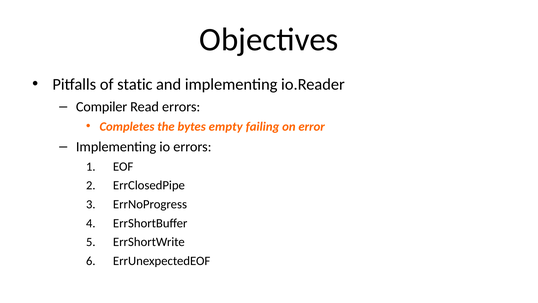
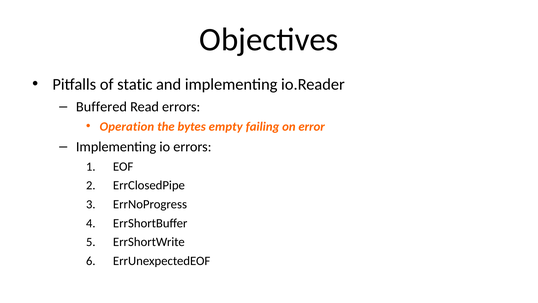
Compiler: Compiler -> Buffered
Completes: Completes -> Operation
